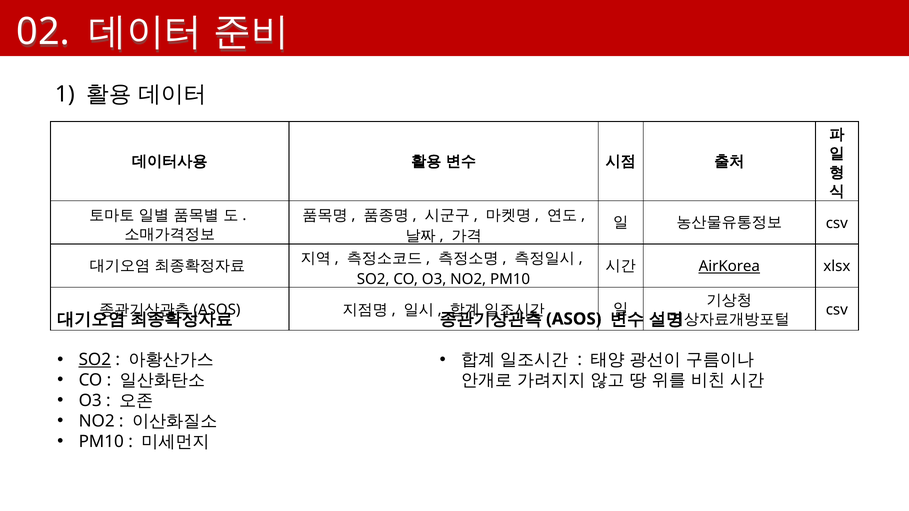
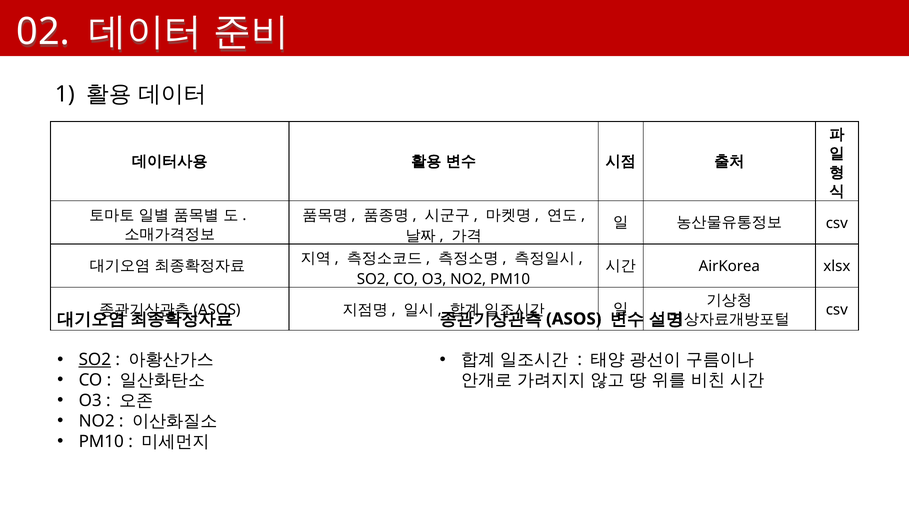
AirKorea underline: present -> none
